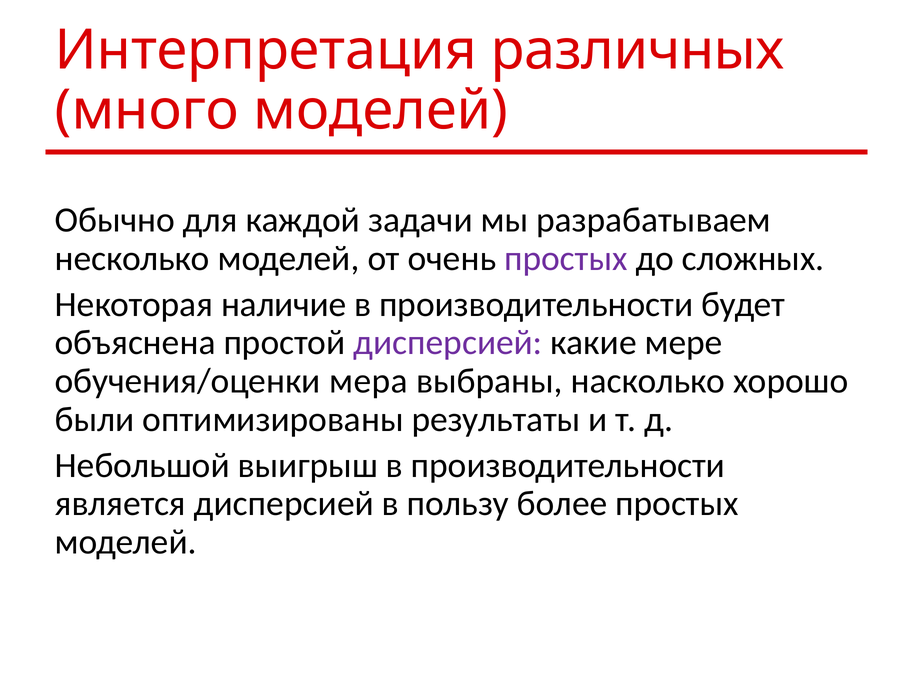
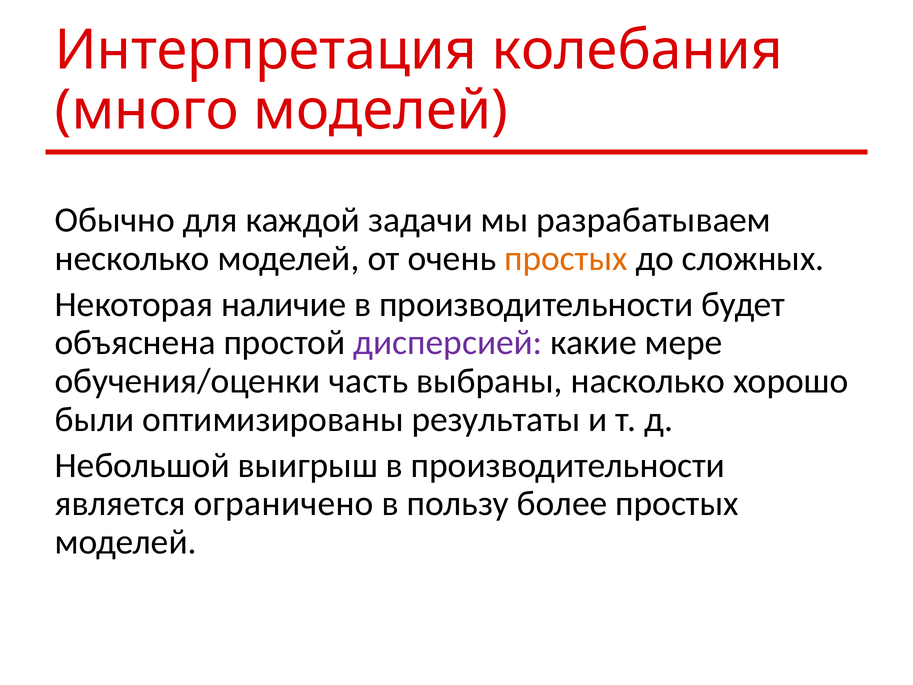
различных: различных -> колебания
простых at (566, 258) colour: purple -> orange
мера: мера -> часть
является дисперсией: дисперсией -> ограничено
